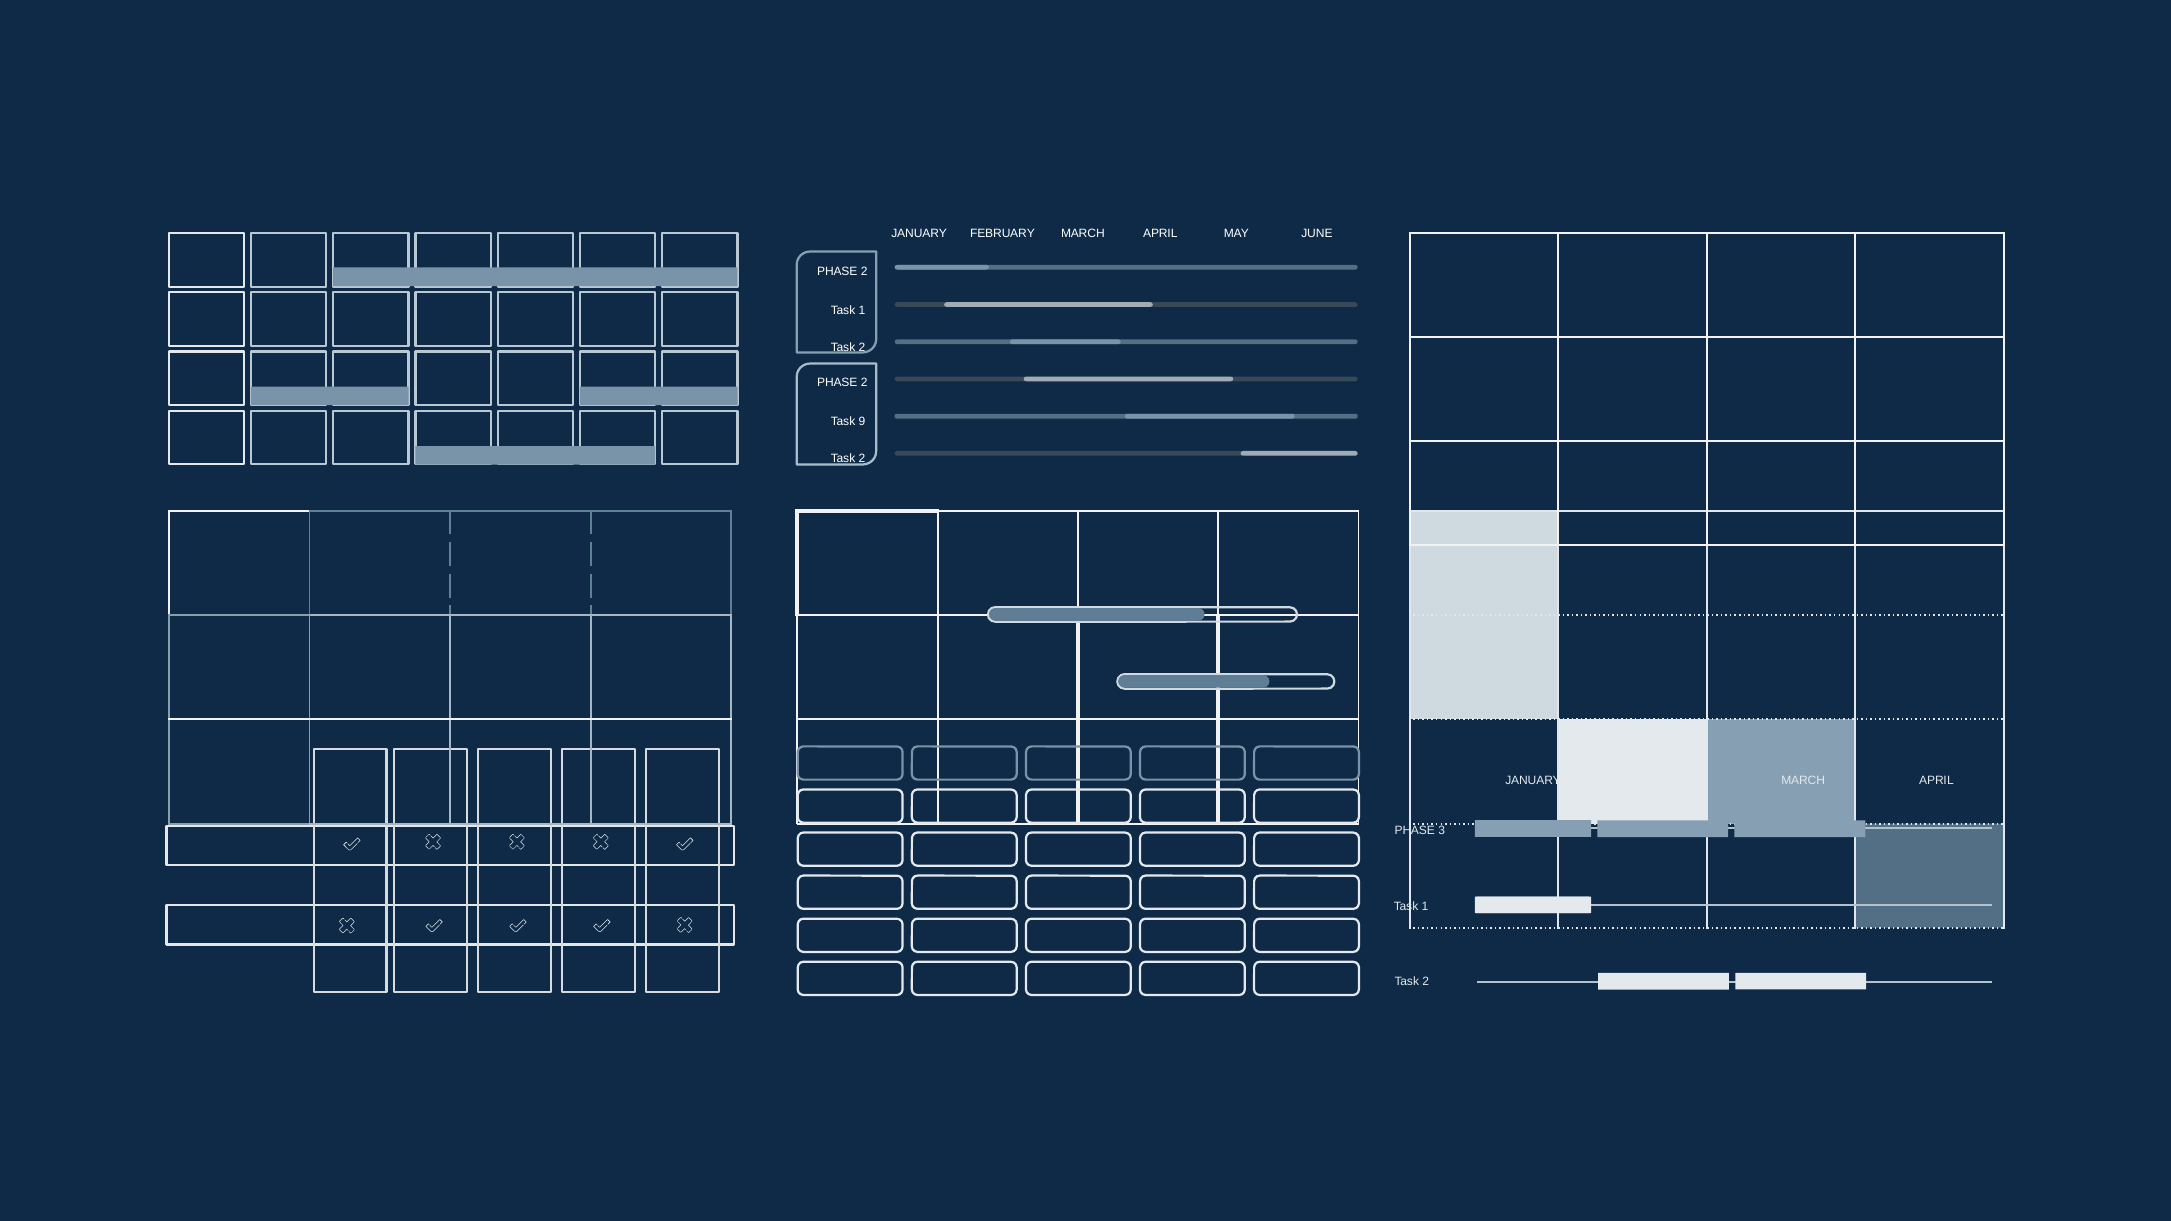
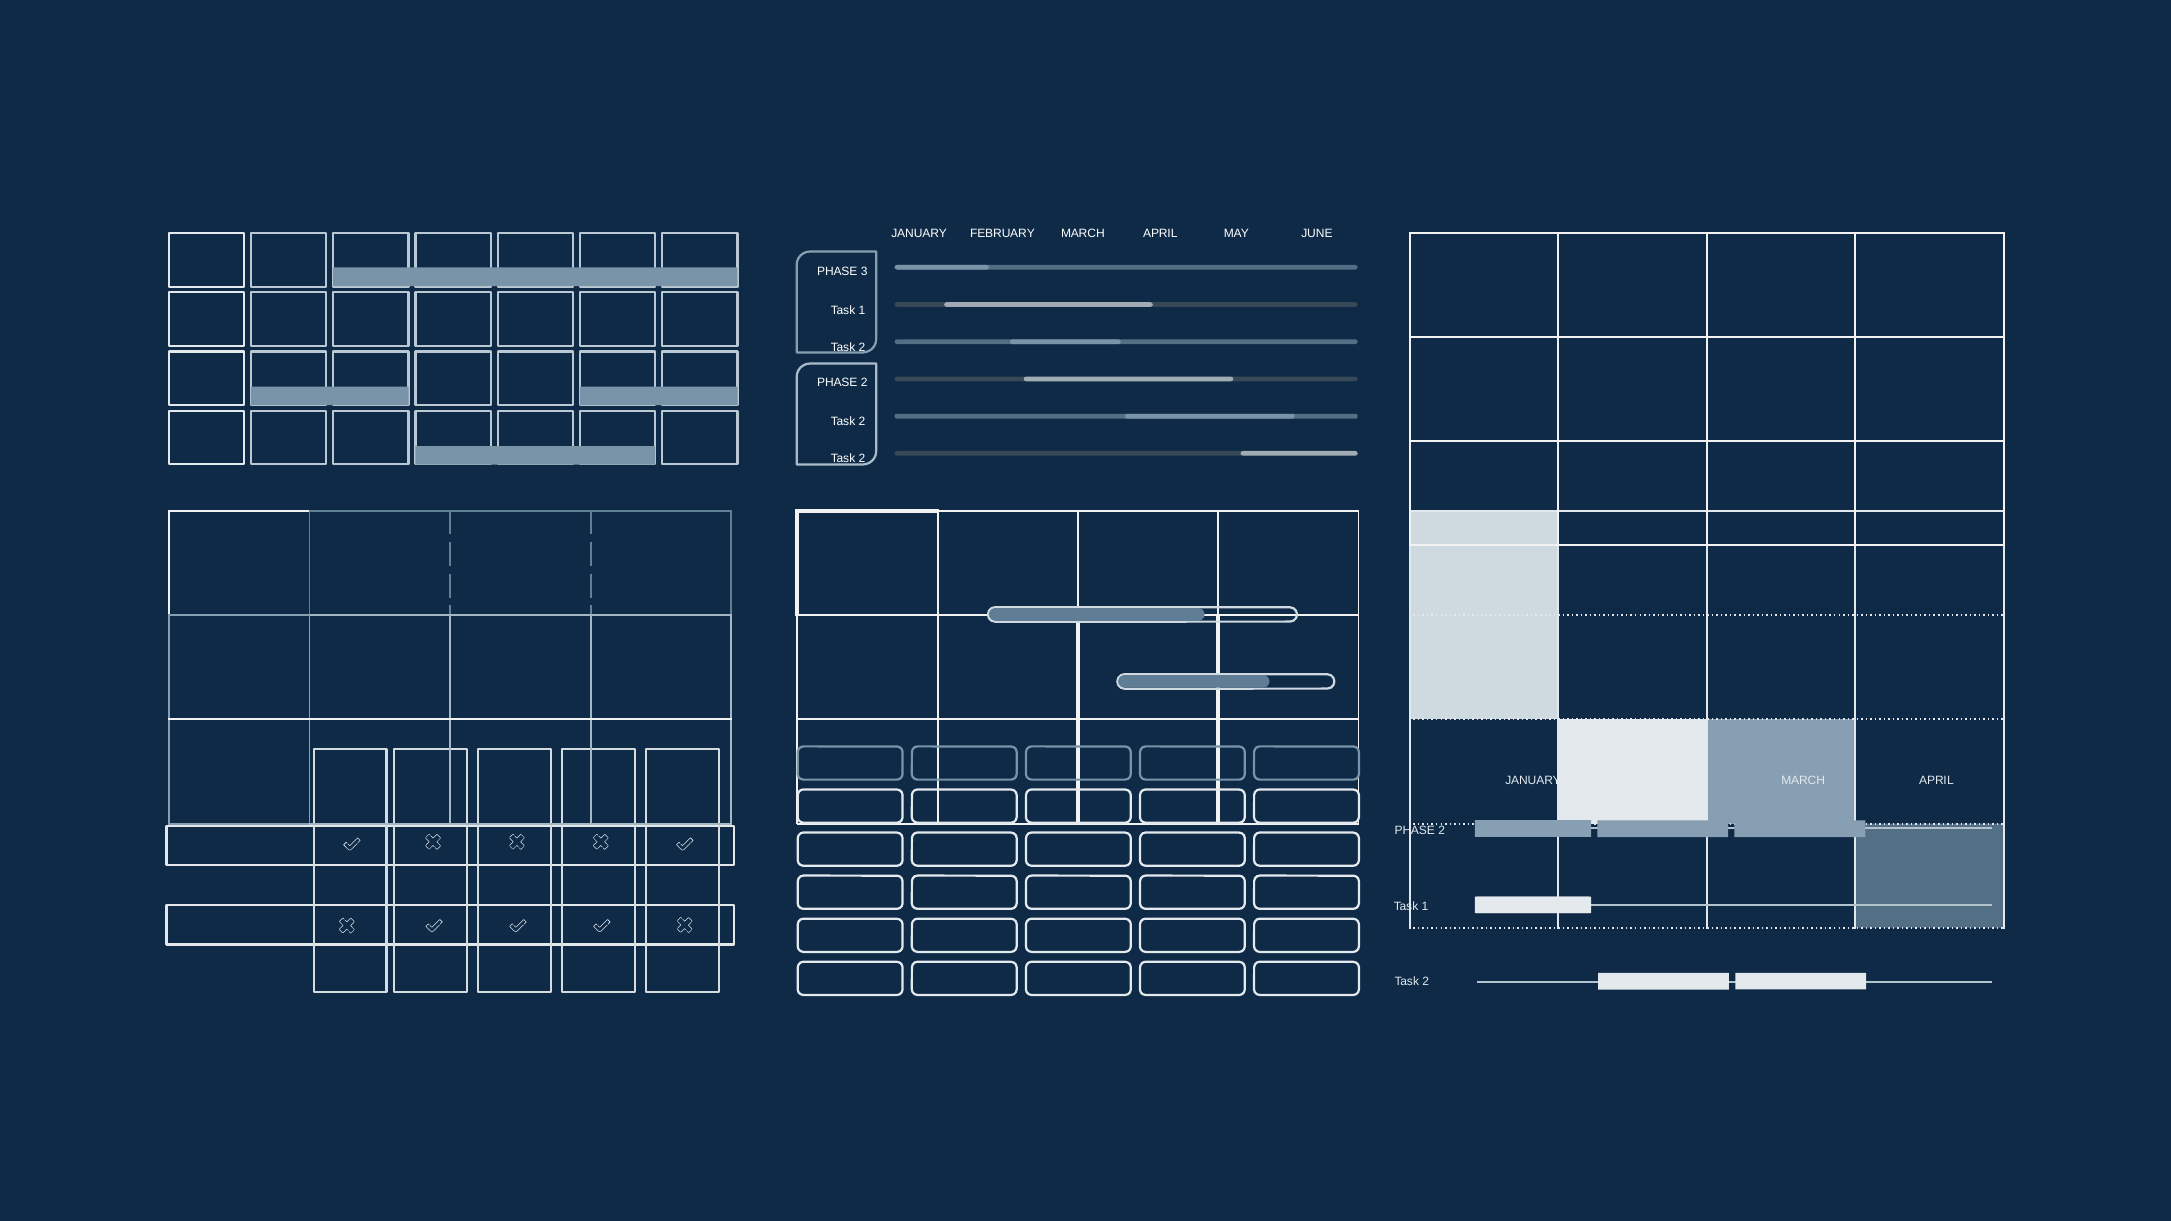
2 at (864, 272): 2 -> 3
9 at (862, 422): 9 -> 2
3 at (1442, 831): 3 -> 2
